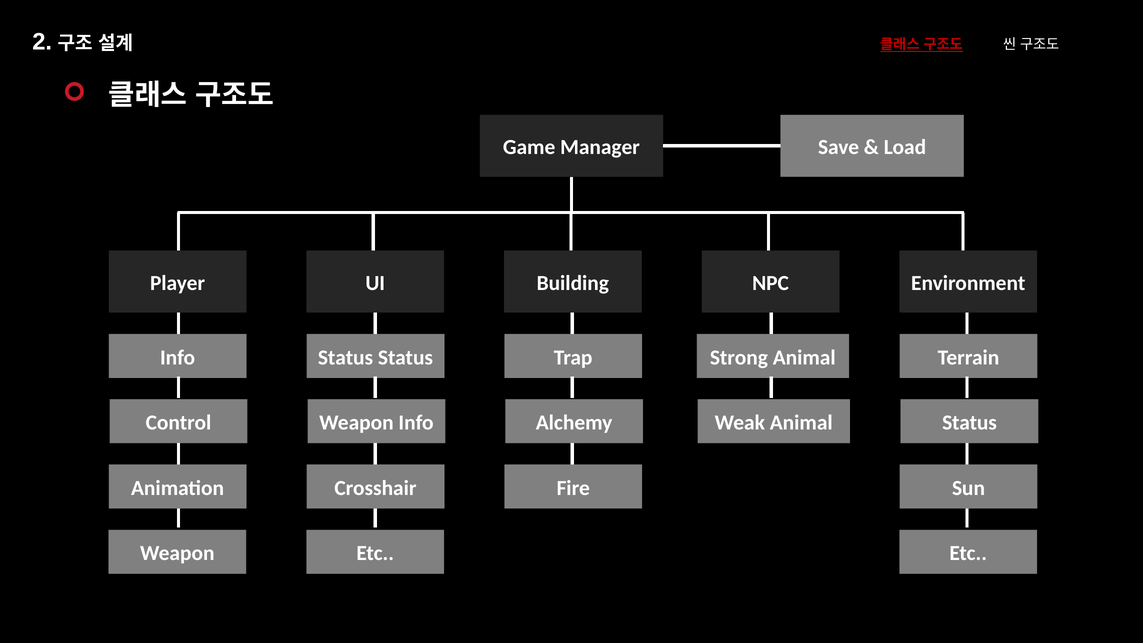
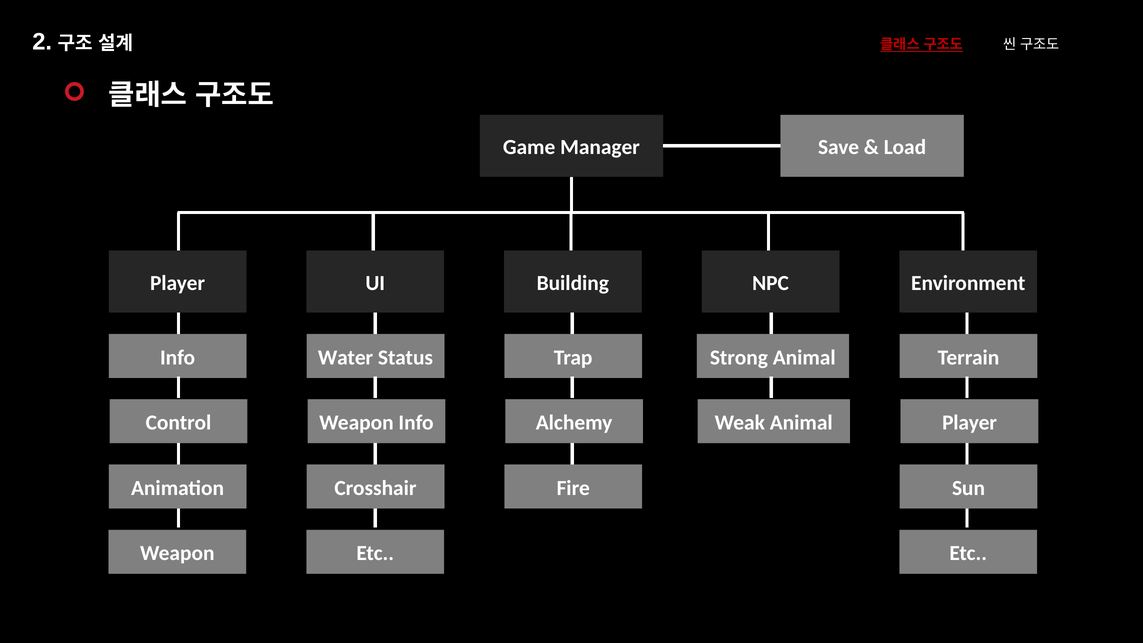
Status at (345, 357): Status -> Water
Status at (969, 423): Status -> Player
